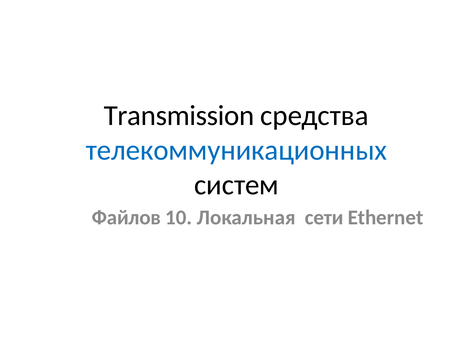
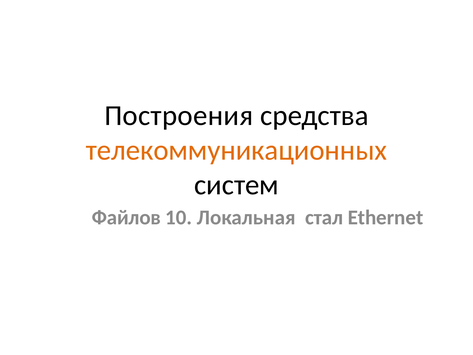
Transmission: Transmission -> Построения
телекоммуникационных colour: blue -> orange
сети: сети -> стал
